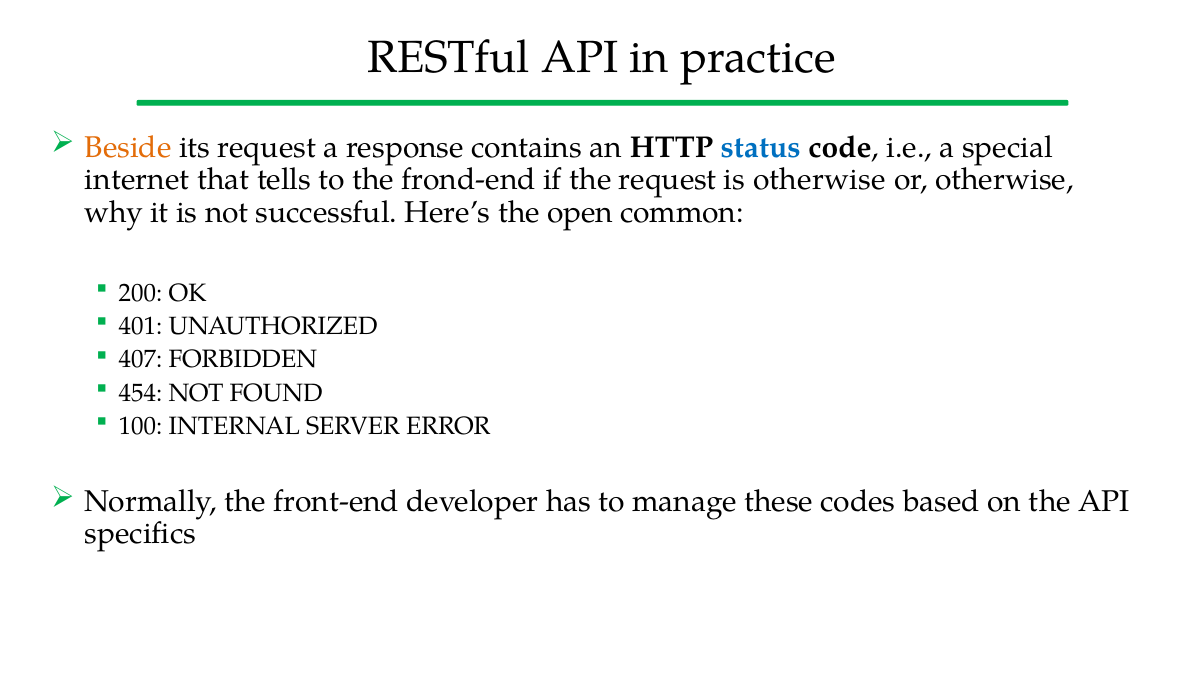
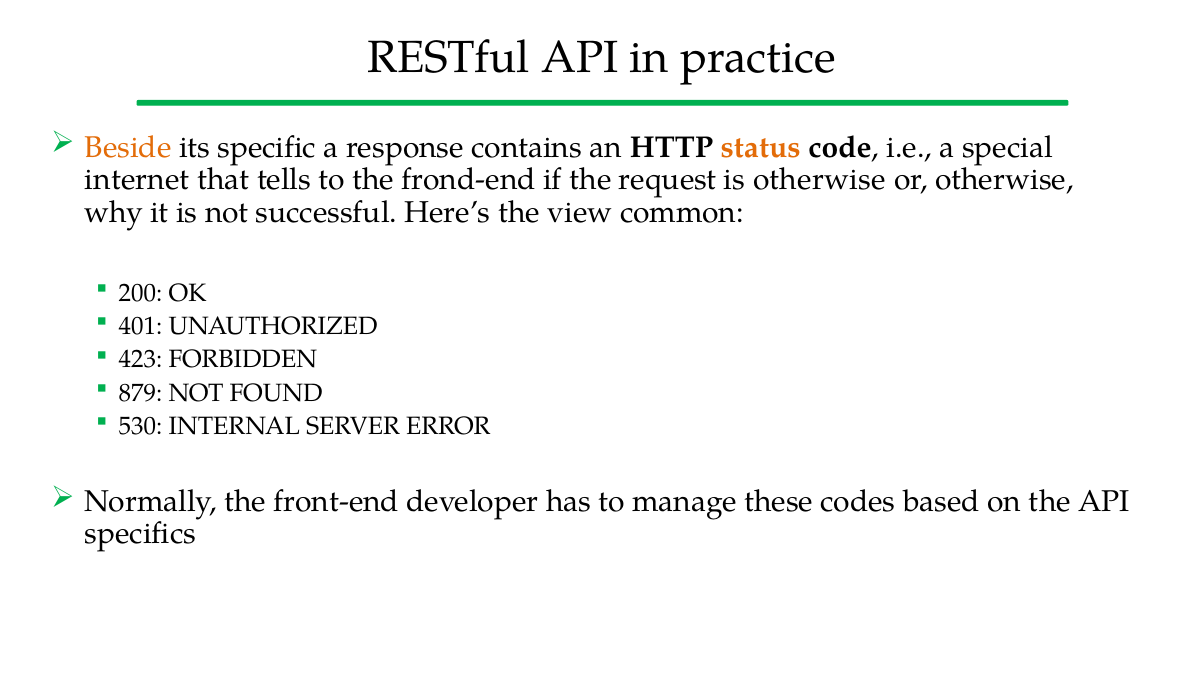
its request: request -> specific
status colour: blue -> orange
open: open -> view
407: 407 -> 423
454: 454 -> 879
100: 100 -> 530
